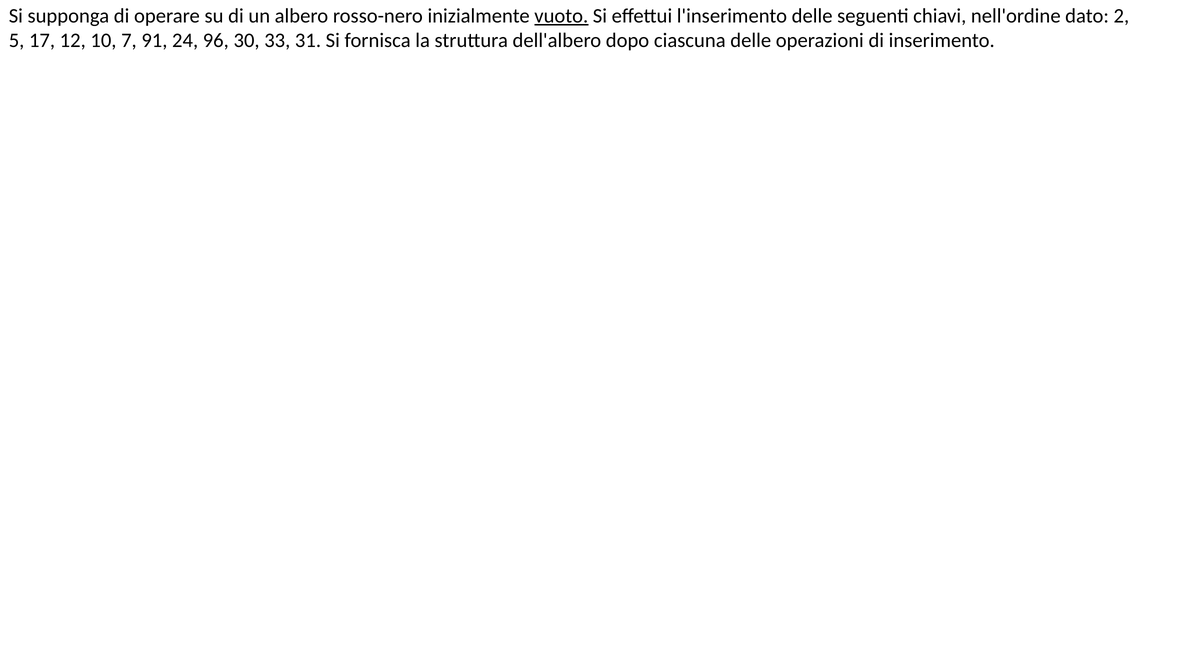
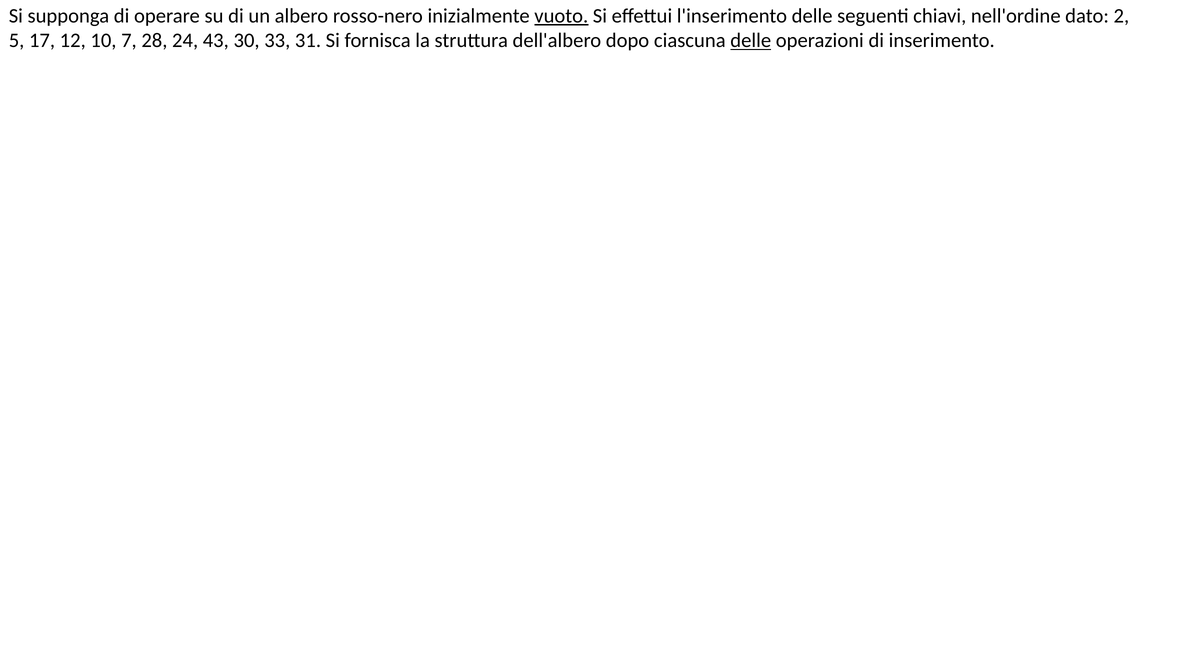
91: 91 -> 28
96: 96 -> 43
delle at (751, 41) underline: none -> present
